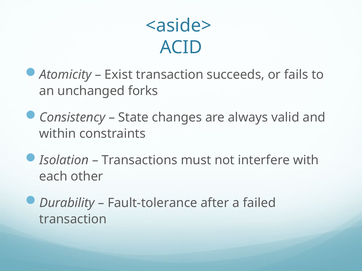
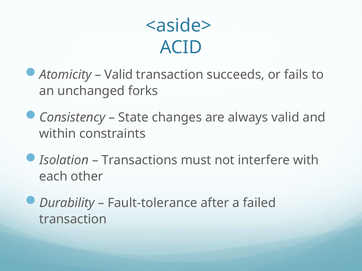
Exist at (119, 75): Exist -> Valid
